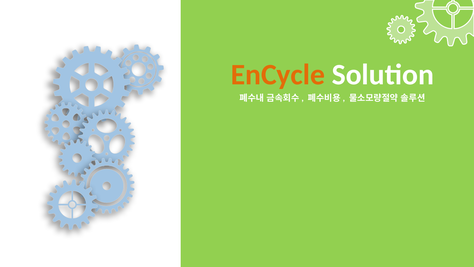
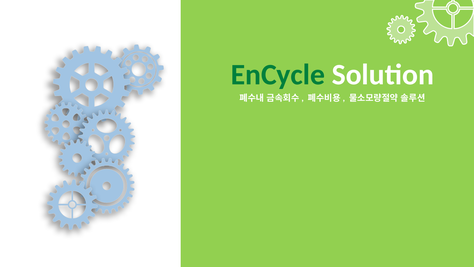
EnCycle colour: orange -> green
